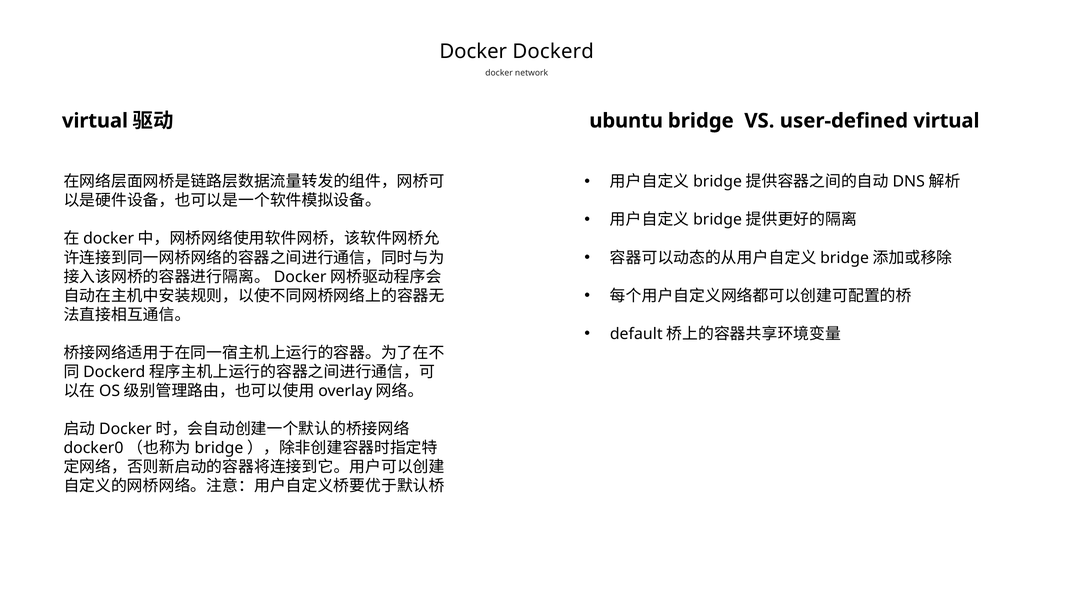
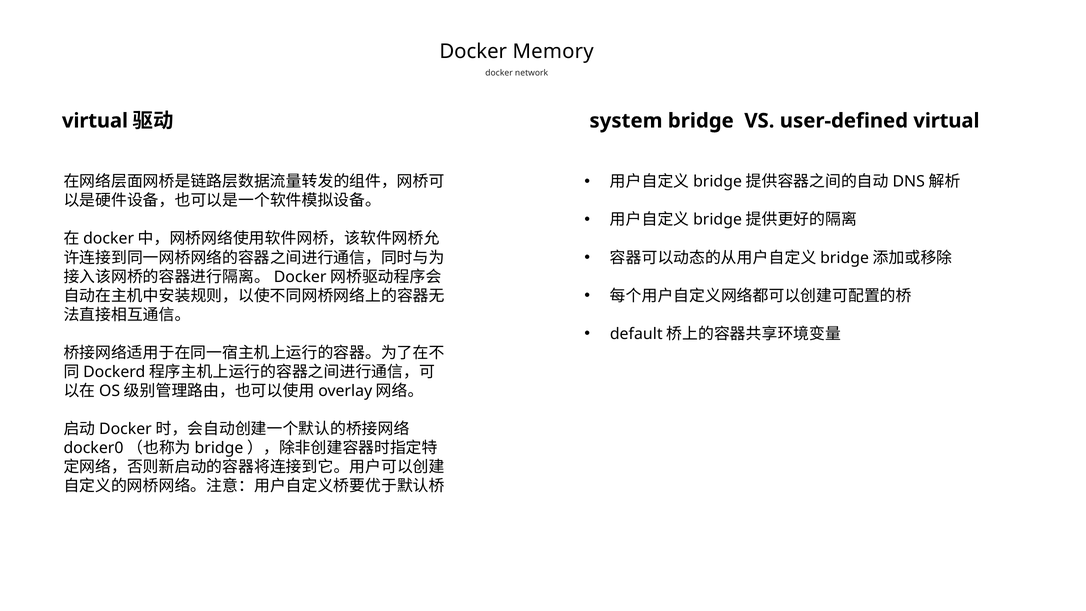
Dockerd: Dockerd -> Memory
ubuntu: ubuntu -> system
